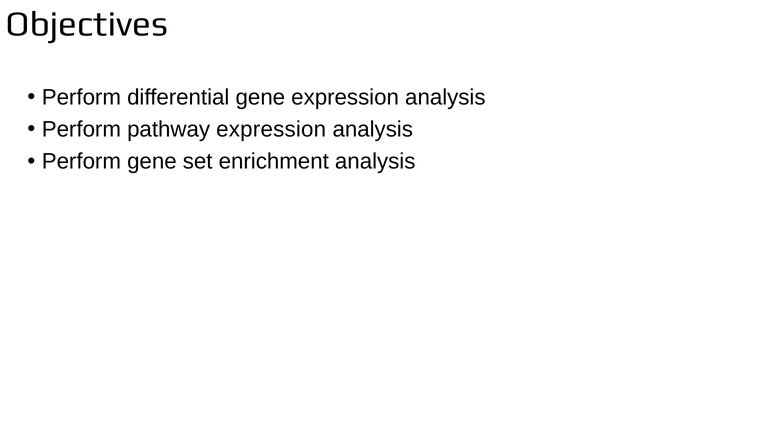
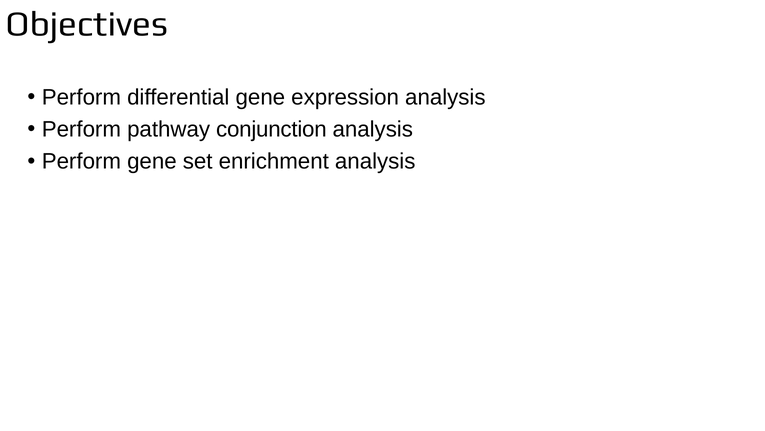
pathway expression: expression -> conjunction
